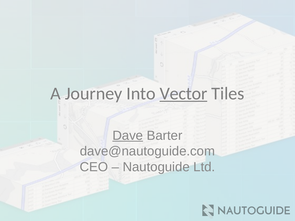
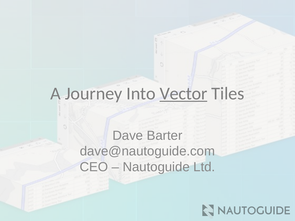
Dave underline: present -> none
